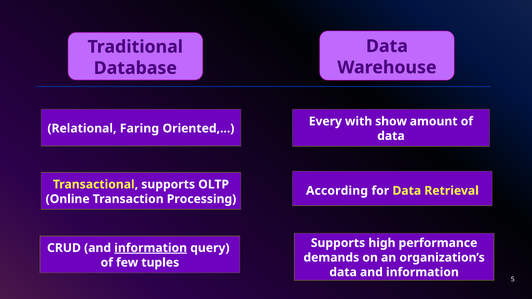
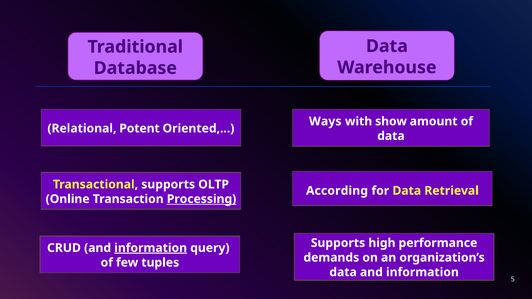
Every: Every -> Ways
Faring: Faring -> Potent
Processing underline: none -> present
